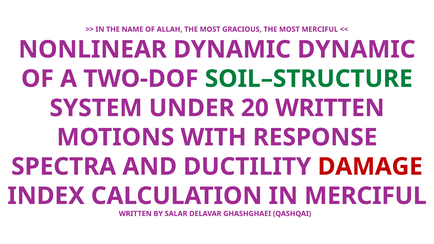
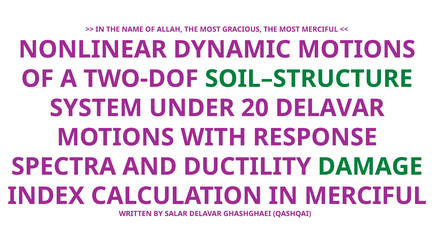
DYNAMIC DYNAMIC: DYNAMIC -> MOTIONS
20 WRITTEN: WRITTEN -> DELAVAR
DAMAGE colour: red -> green
